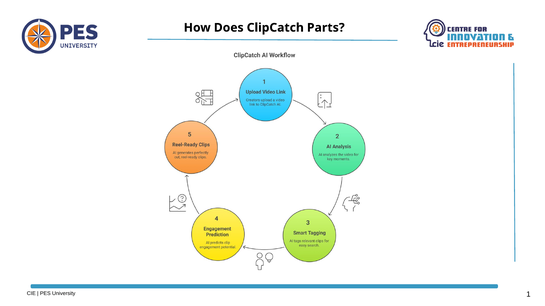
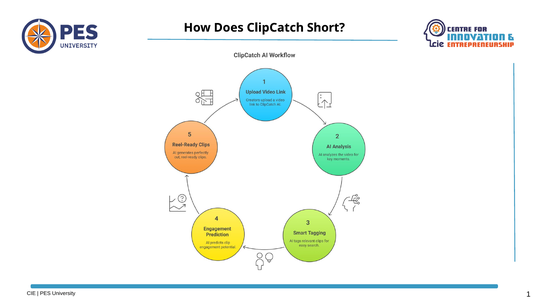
Parts: Parts -> Short
